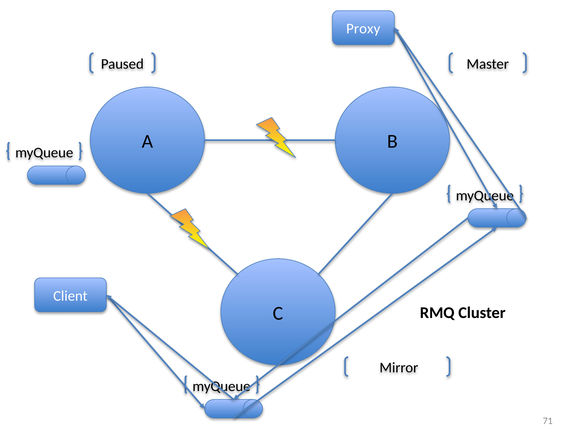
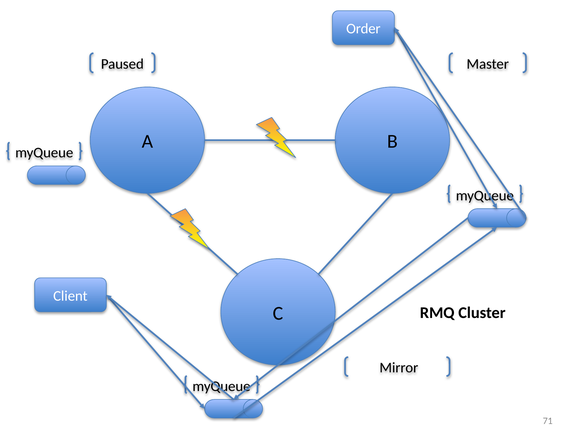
Proxy: Proxy -> Order
